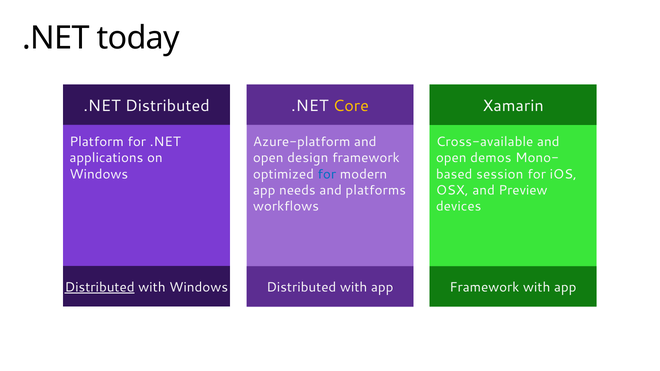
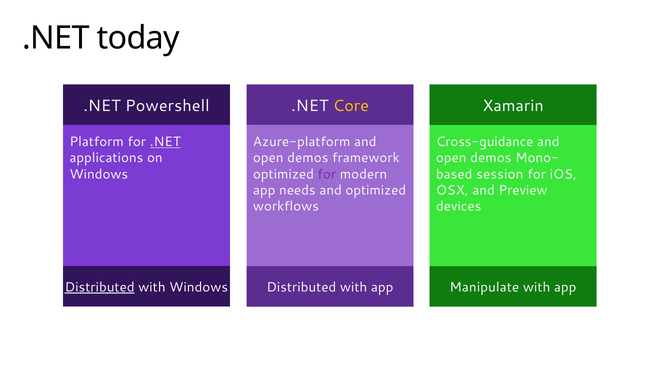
.NET Distributed: Distributed -> Powershell
.NET at (165, 142) underline: none -> present
Cross-available: Cross-available -> Cross-guidance
design at (308, 158): design -> demos
for at (327, 174) colour: blue -> purple
and platforms: platforms -> optimized
app Framework: Framework -> Manipulate
